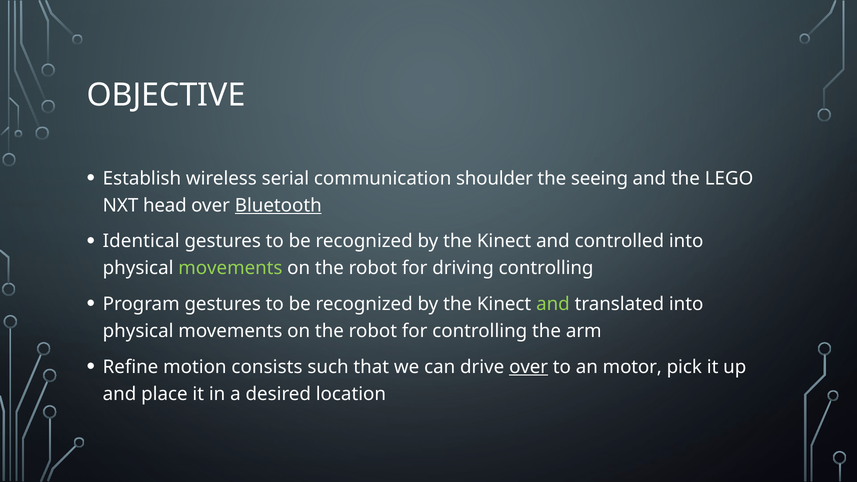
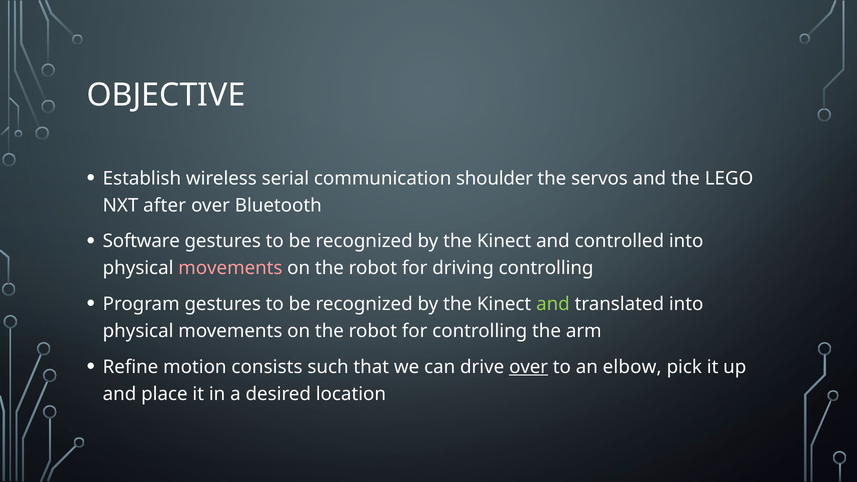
seeing: seeing -> servos
head: head -> after
Bluetooth underline: present -> none
Identical: Identical -> Software
movements at (230, 268) colour: light green -> pink
motor: motor -> elbow
